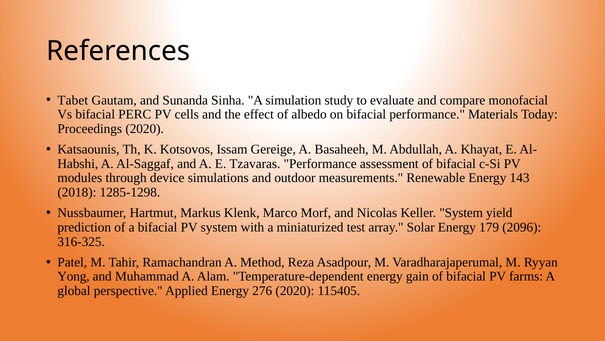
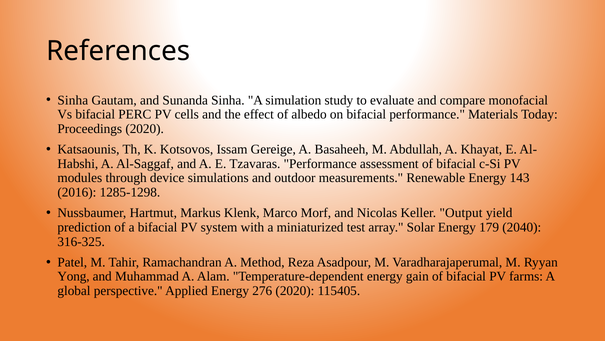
Tabet at (73, 100): Tabet -> Sinha
2018: 2018 -> 2016
Keller System: System -> Output
2096: 2096 -> 2040
